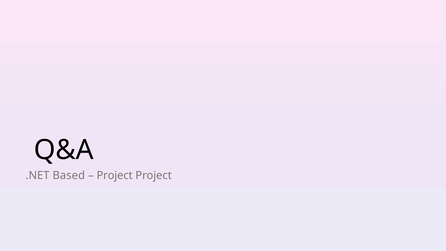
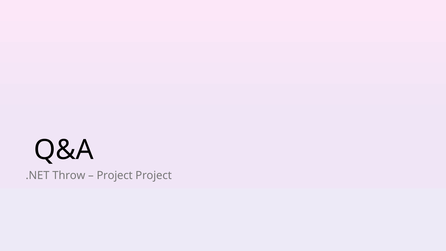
Based: Based -> Throw
